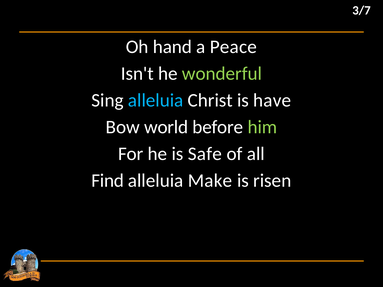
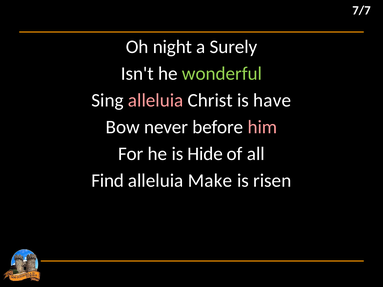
3/7: 3/7 -> 7/7
hand: hand -> night
Peace: Peace -> Surely
alleluia at (156, 100) colour: light blue -> pink
world: world -> never
him colour: light green -> pink
Safe: Safe -> Hide
